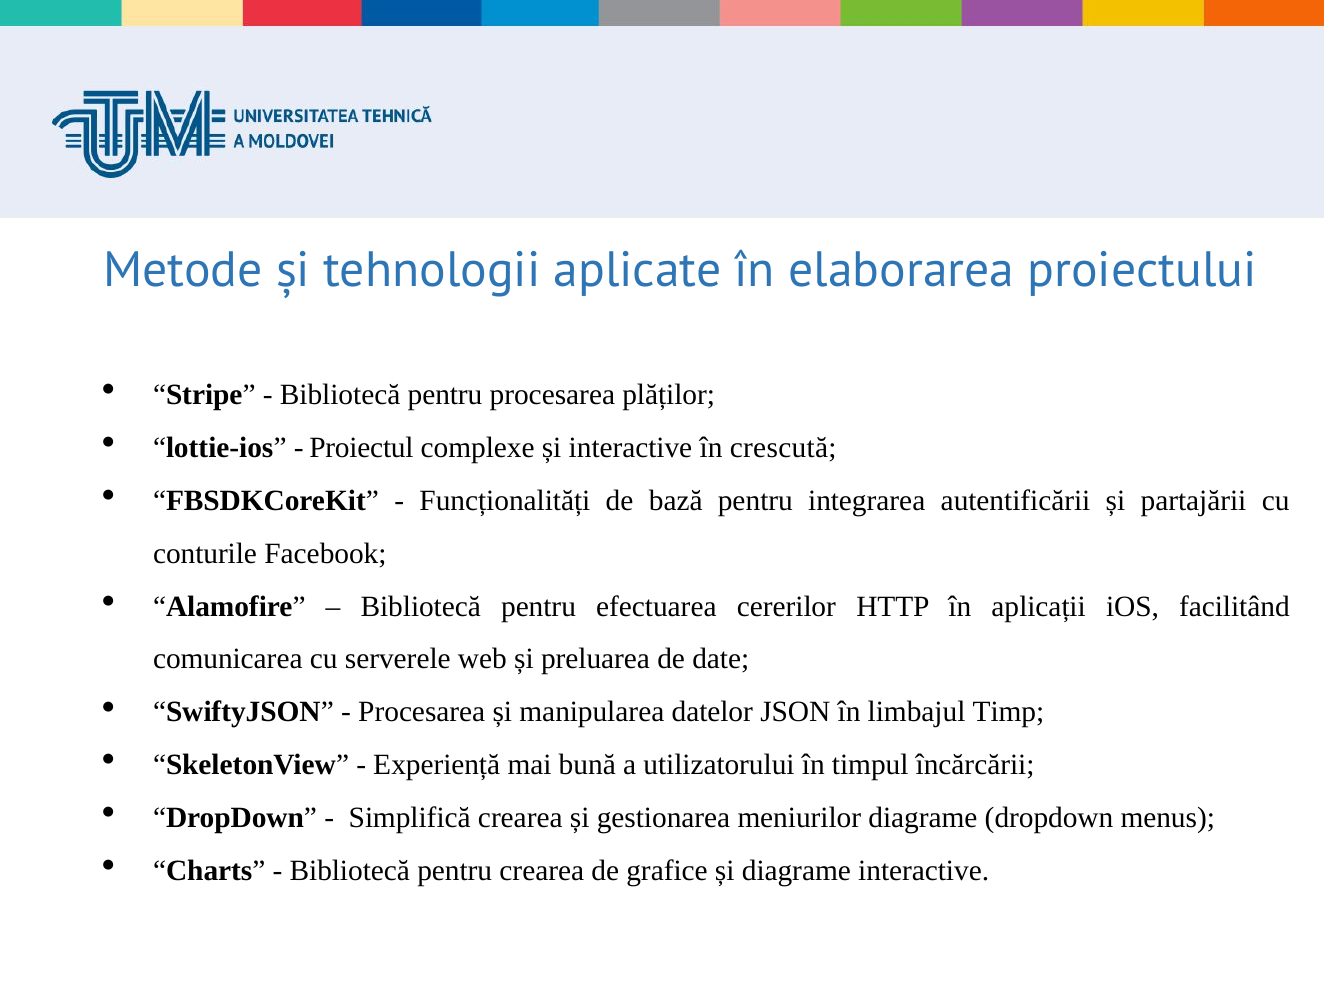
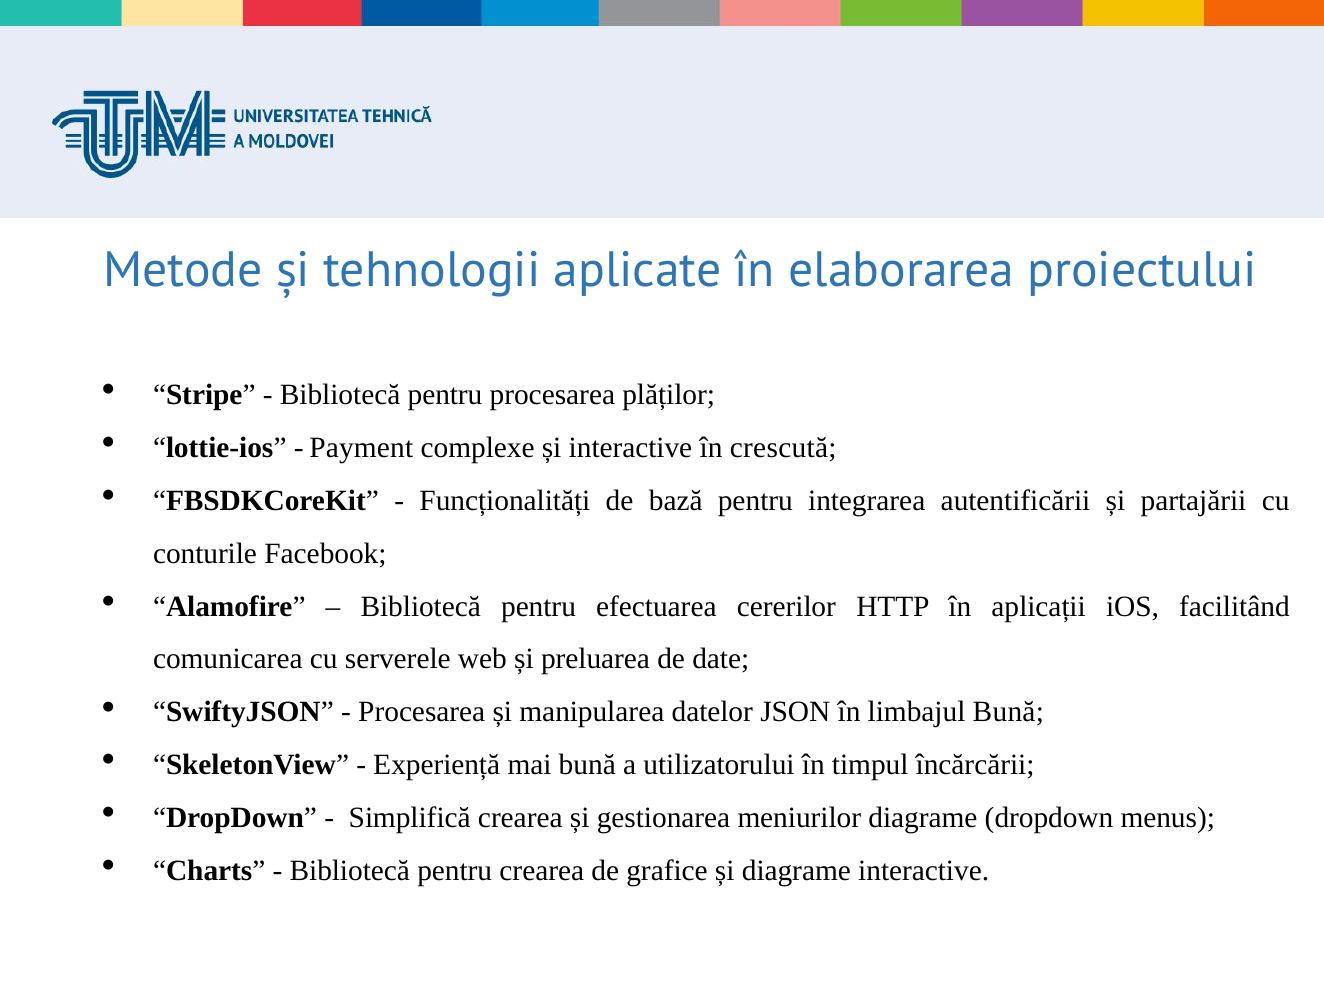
Proiectul: Proiectul -> Payment
limbajul Timp: Timp -> Bună
